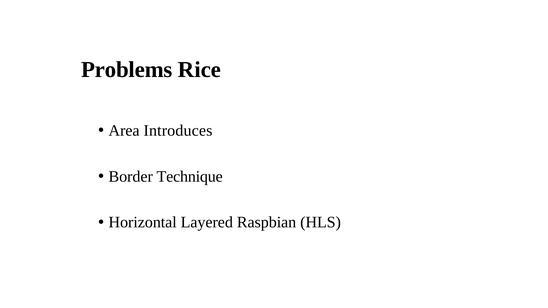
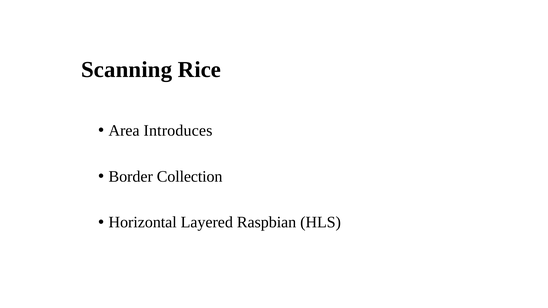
Problems: Problems -> Scanning
Technique: Technique -> Collection
